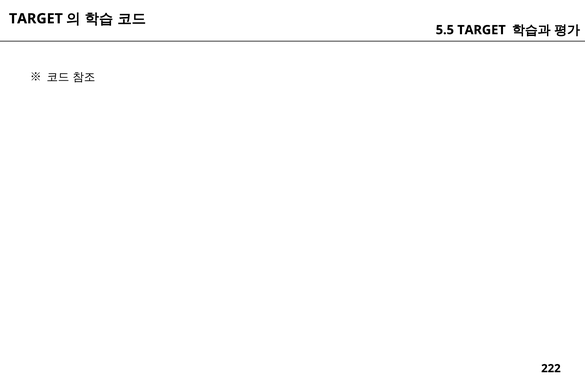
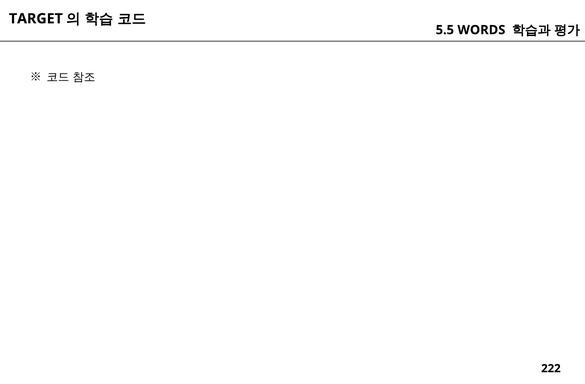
5.5 TARGET: TARGET -> WORDS
